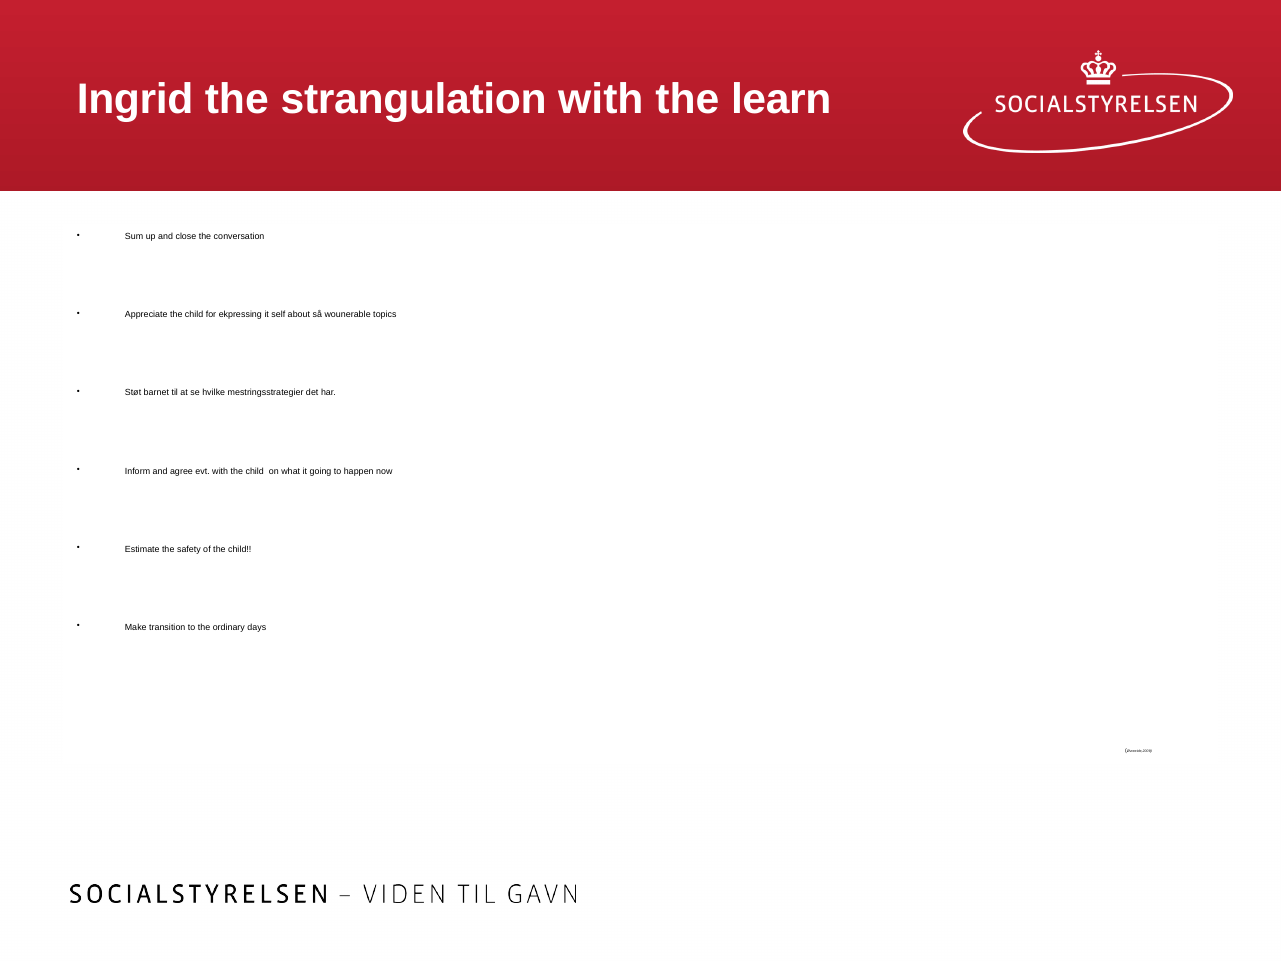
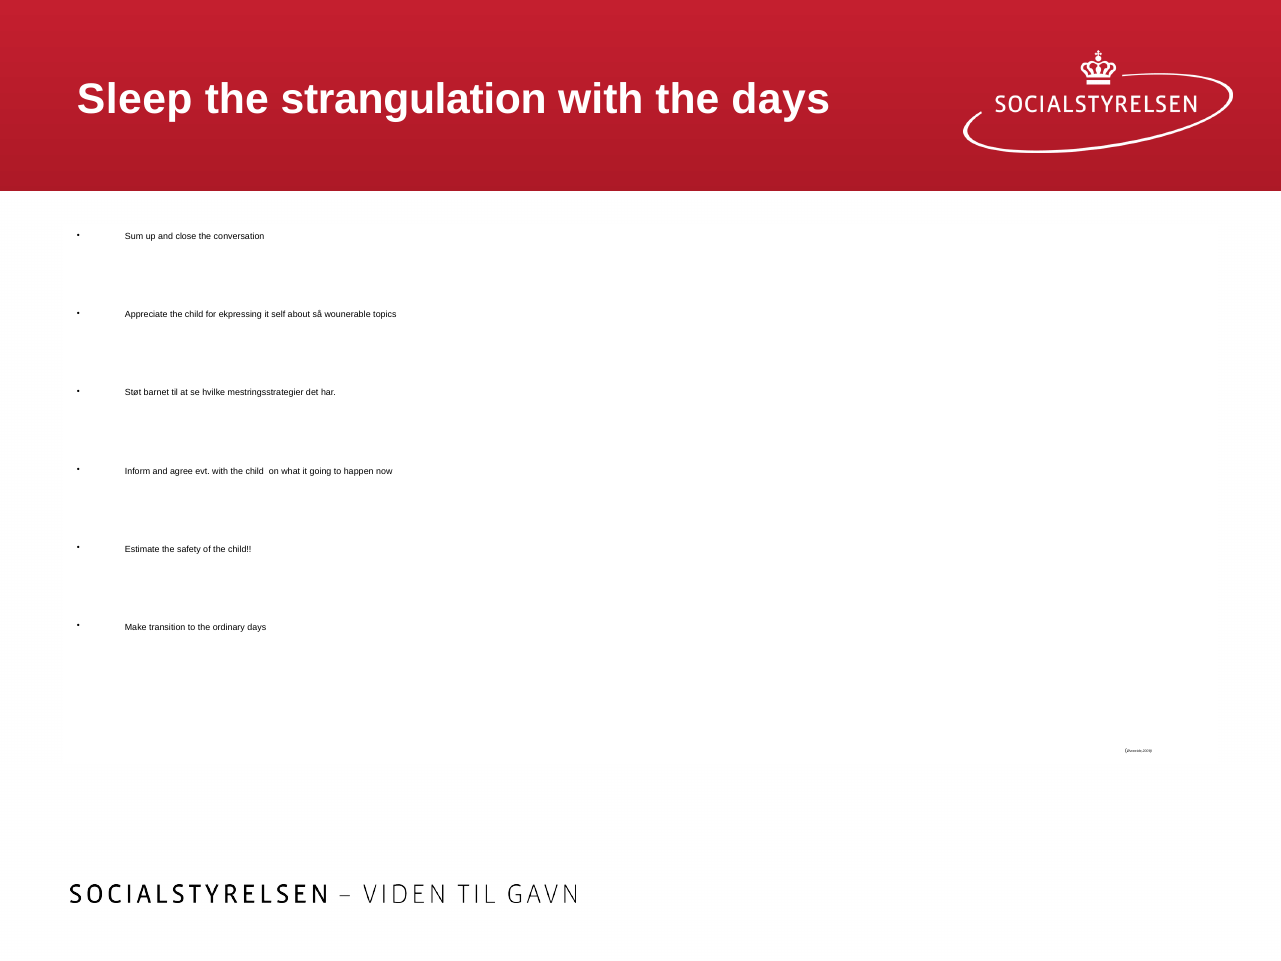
Ingrid: Ingrid -> Sleep
the learn: learn -> days
